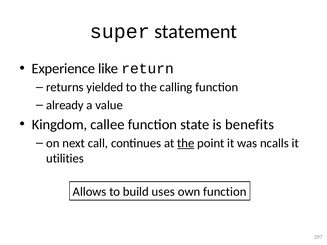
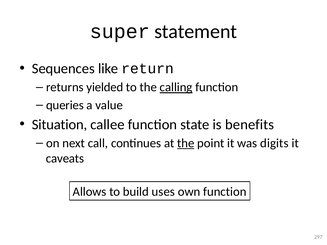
Experience: Experience -> Sequences
calling underline: none -> present
already: already -> queries
Kingdom: Kingdom -> Situation
ncalls: ncalls -> digits
utilities: utilities -> caveats
